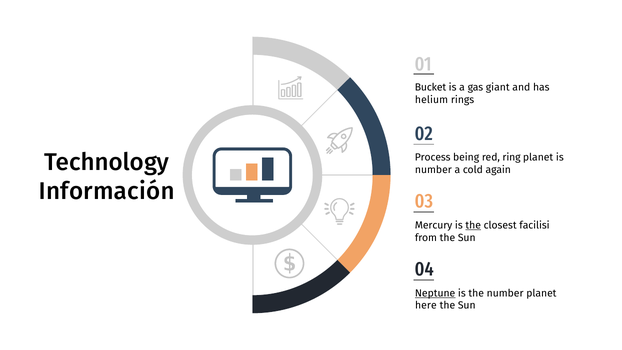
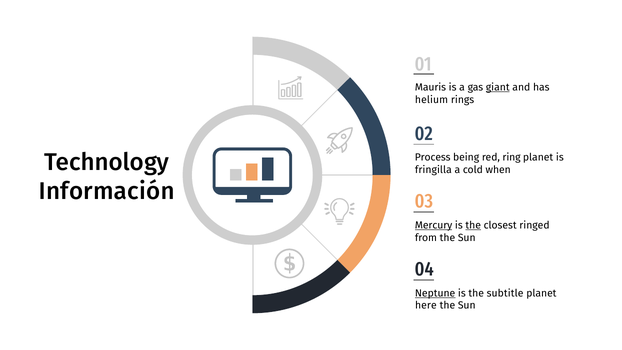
Bucket: Bucket -> Mauris
giant underline: none -> present
number at (433, 170): number -> fringilla
again: again -> when
Mercury underline: none -> present
facilisi: facilisi -> ringed
the number: number -> subtitle
